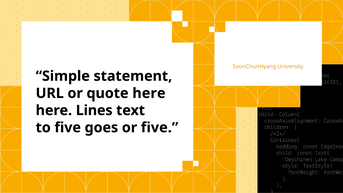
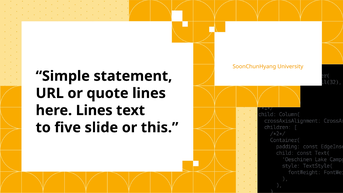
quote here: here -> lines
goes: goes -> slide
or five: five -> this
